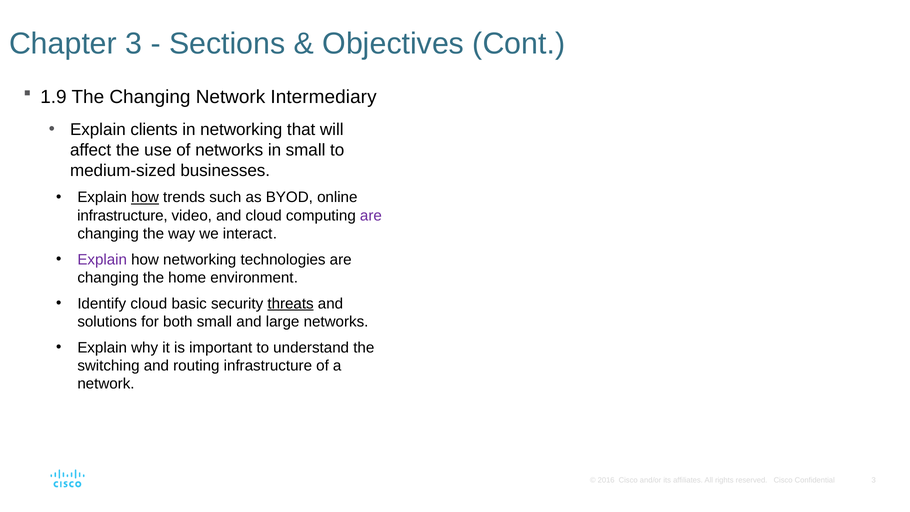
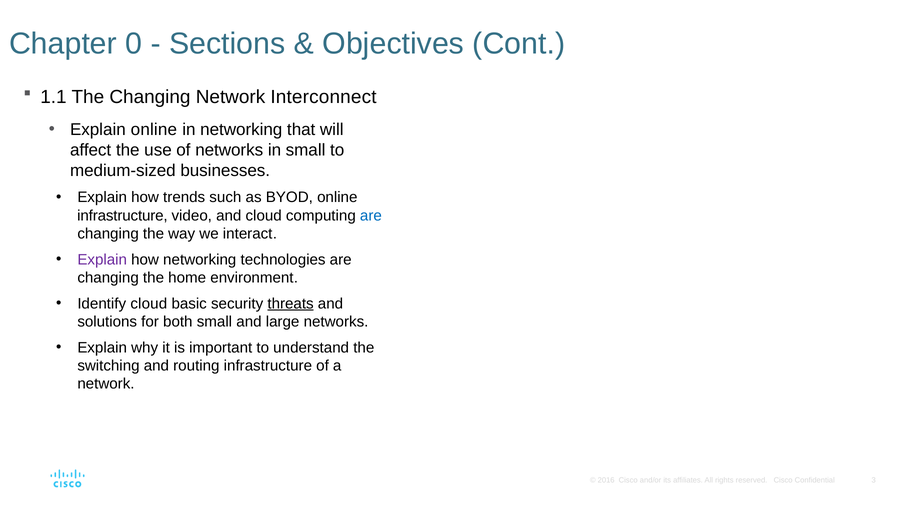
Chapter 3: 3 -> 0
1.9: 1.9 -> 1.1
Intermediary: Intermediary -> Interconnect
Explain clients: clients -> online
how at (145, 197) underline: present -> none
are at (371, 216) colour: purple -> blue
